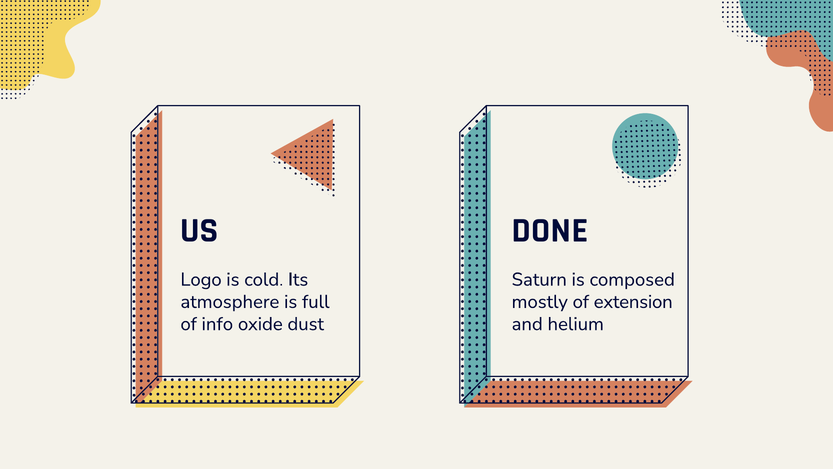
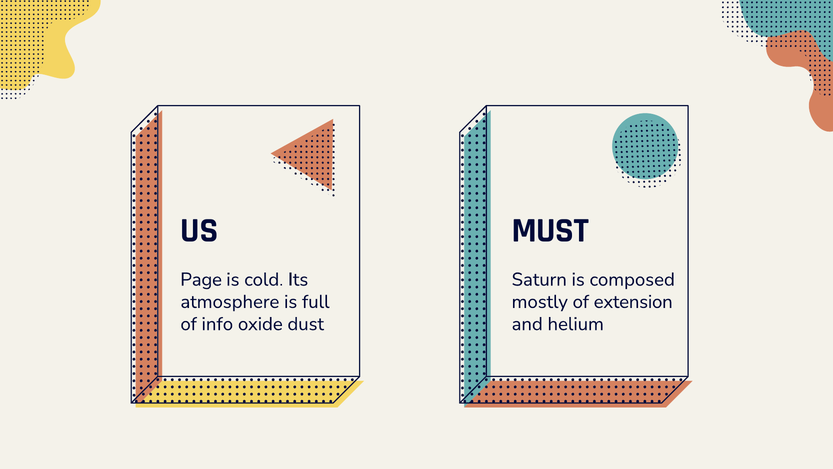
DONE: DONE -> MUST
Logo: Logo -> Page
